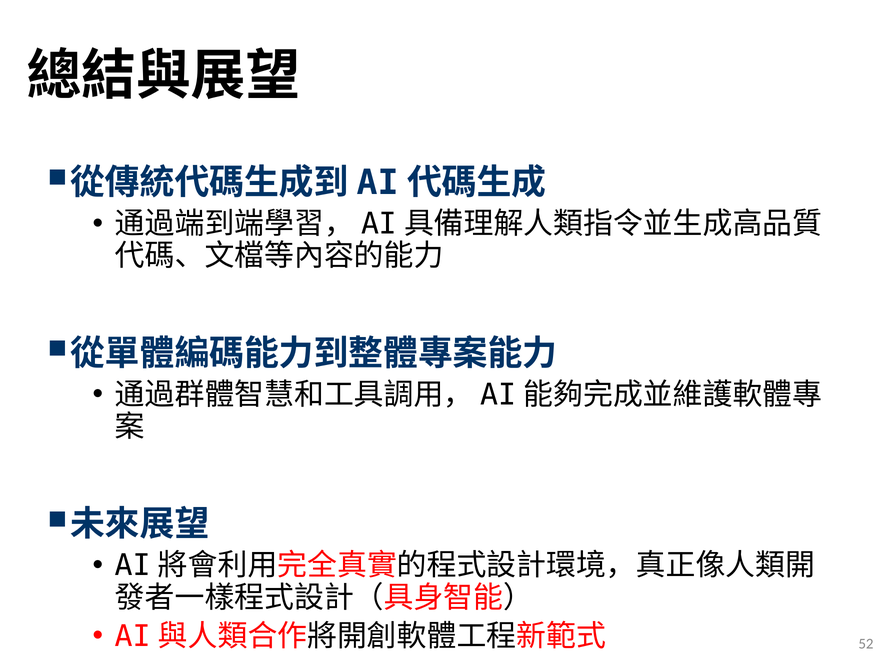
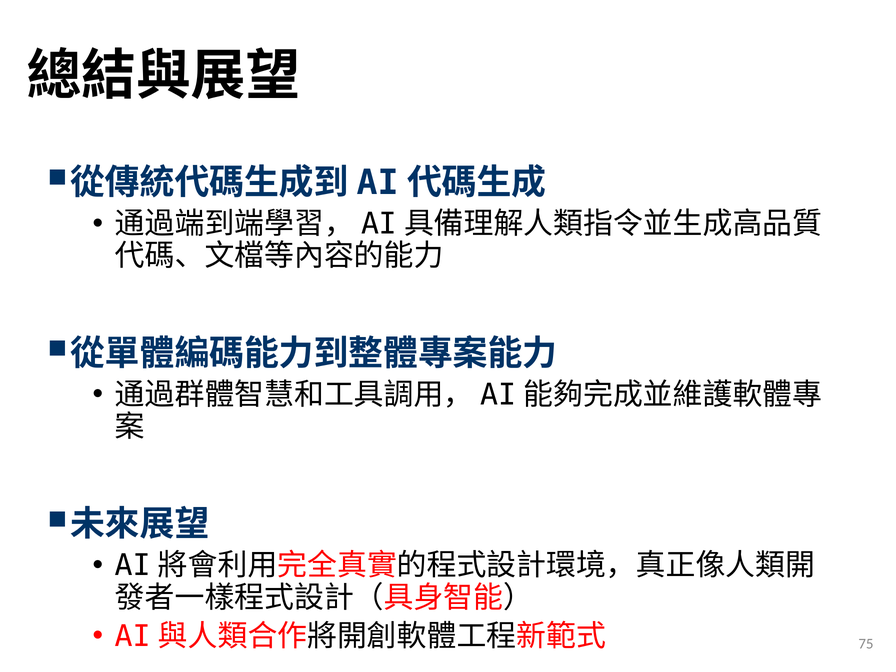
52: 52 -> 75
